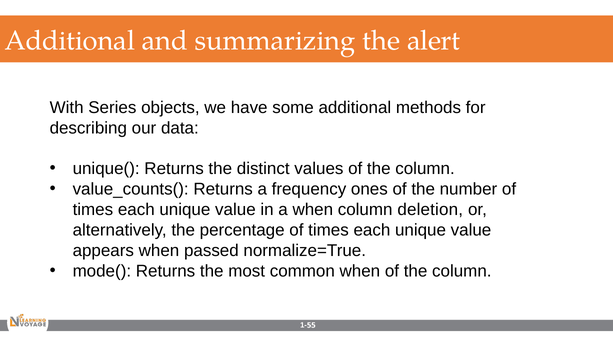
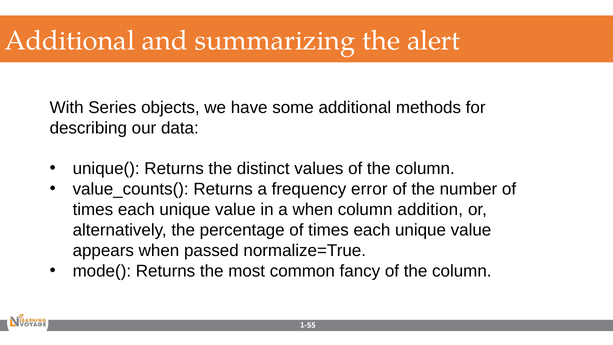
ones: ones -> error
deletion: deletion -> addition
common when: when -> fancy
